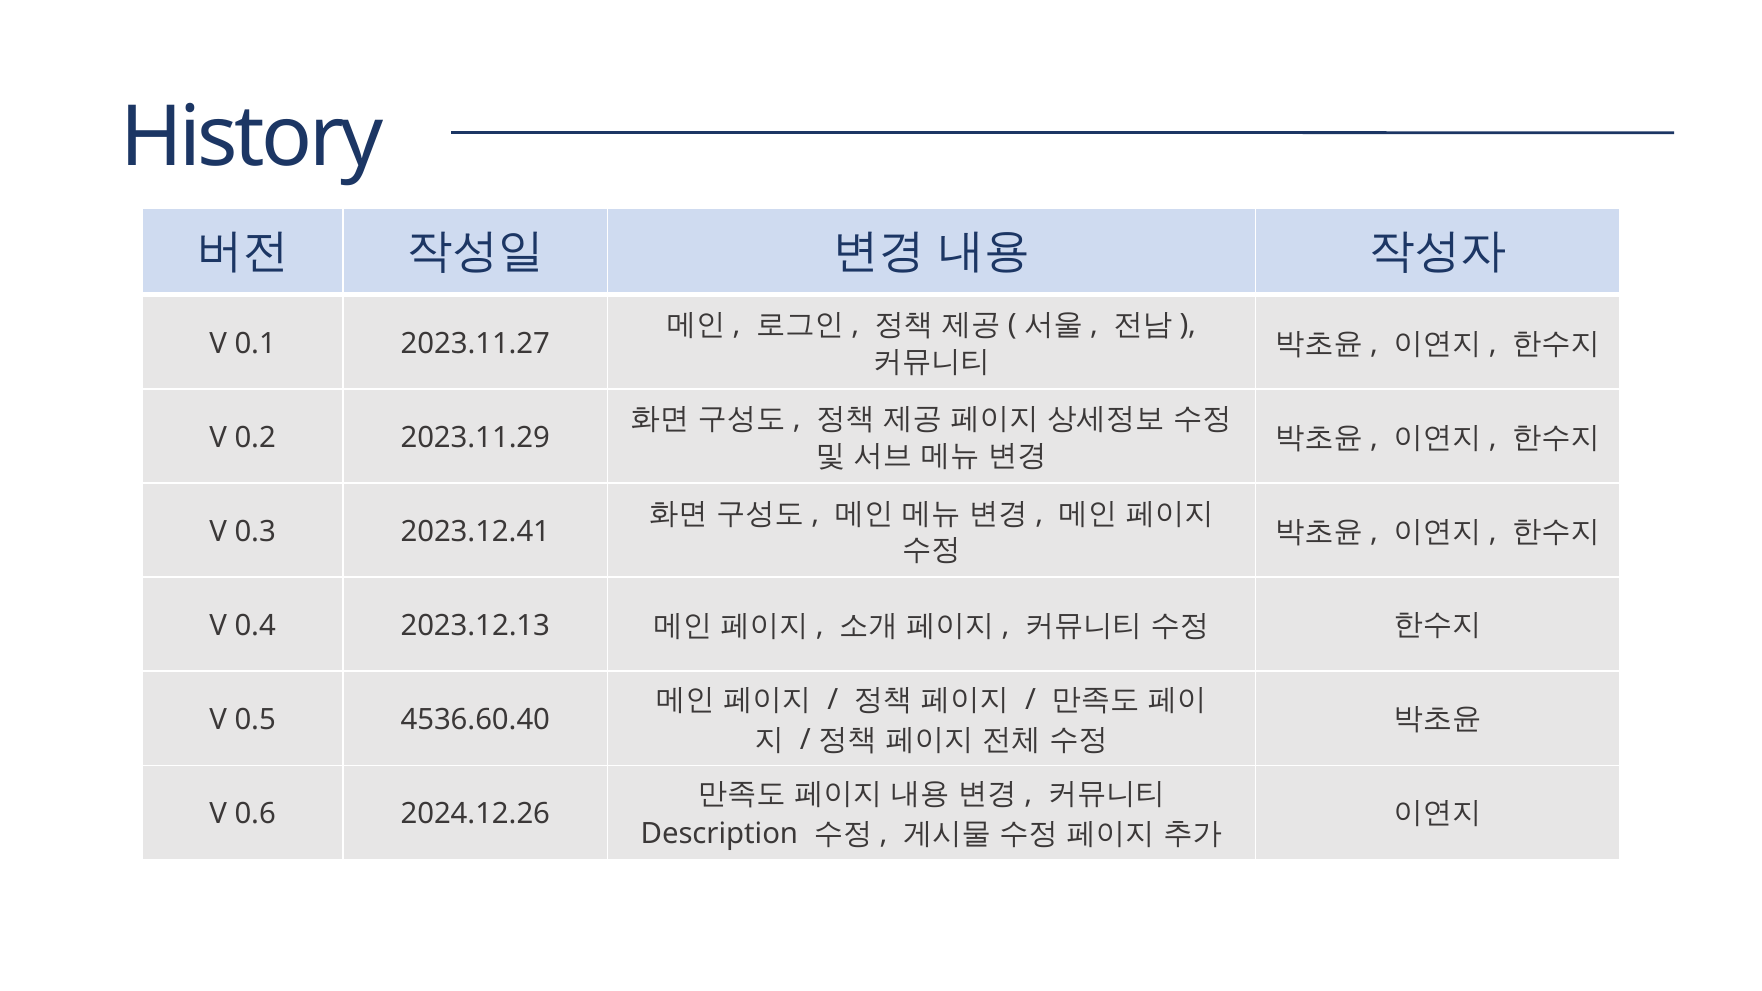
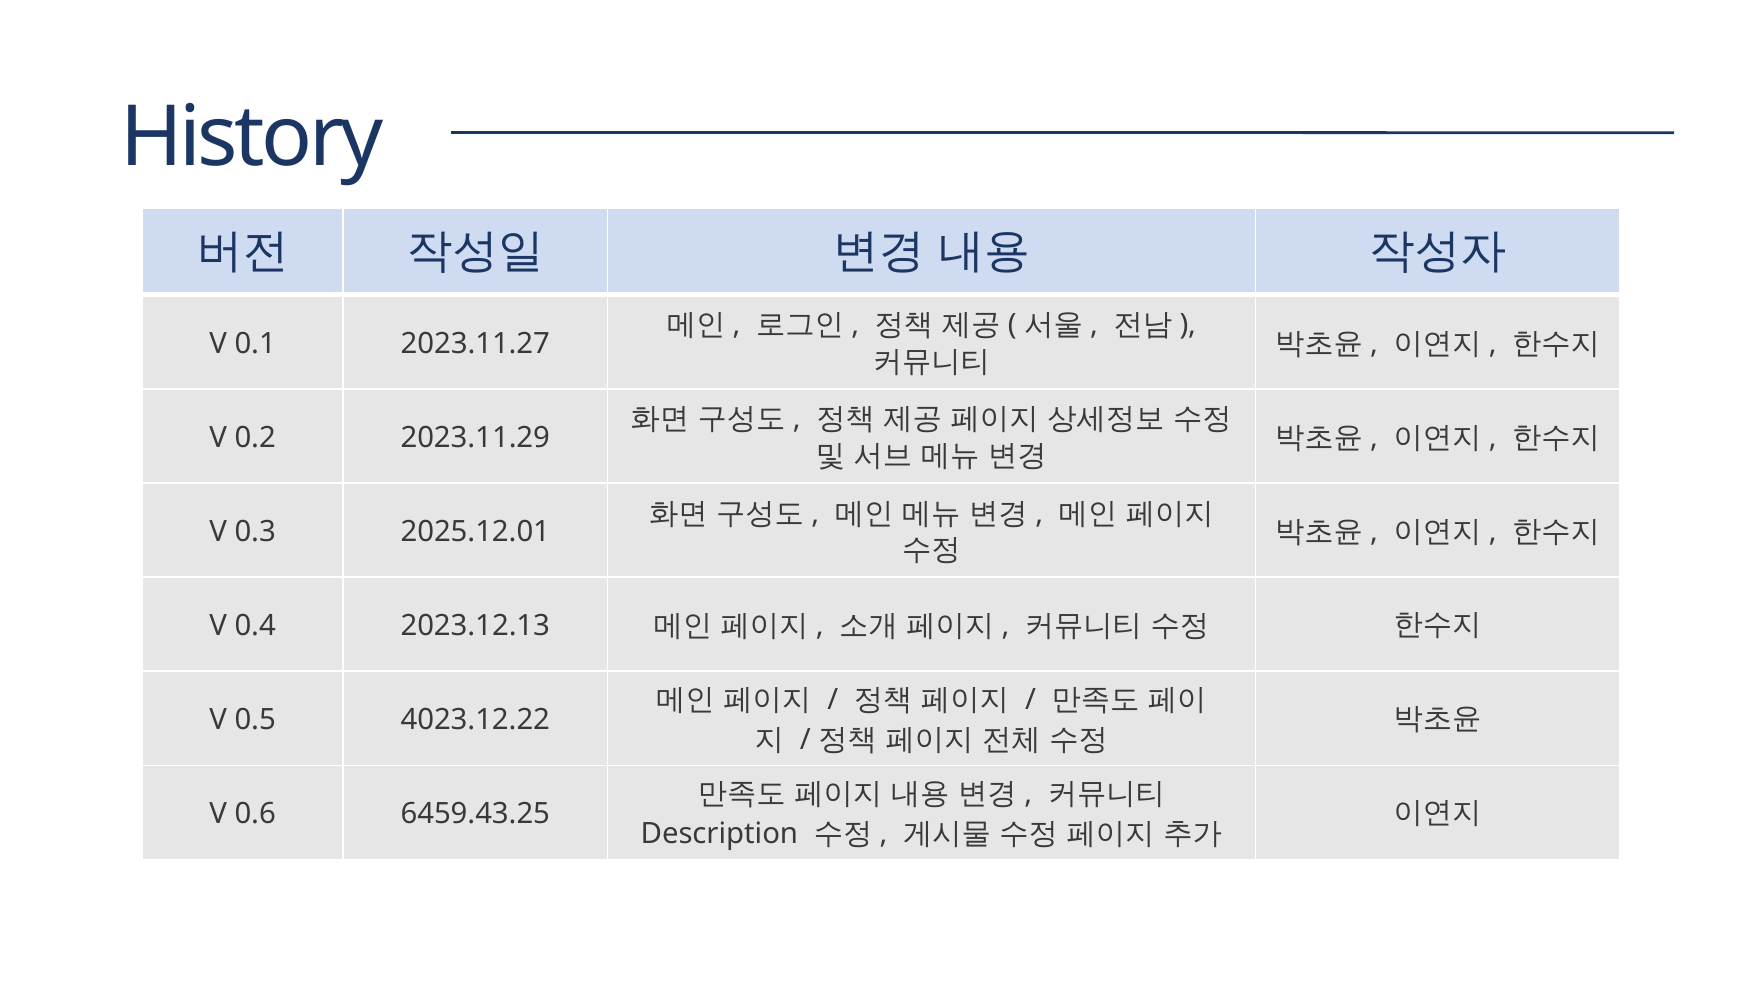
2023.12.41: 2023.12.41 -> 2025.12.01
4536.60.40: 4536.60.40 -> 4023.12.22
2024.12.26: 2024.12.26 -> 6459.43.25
